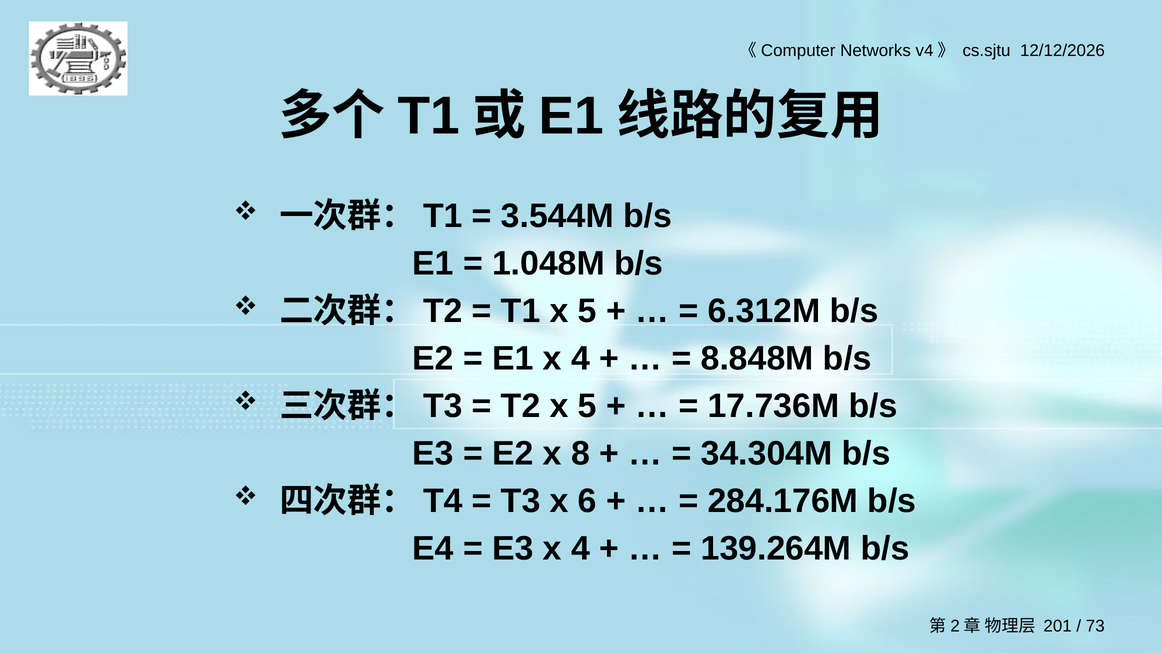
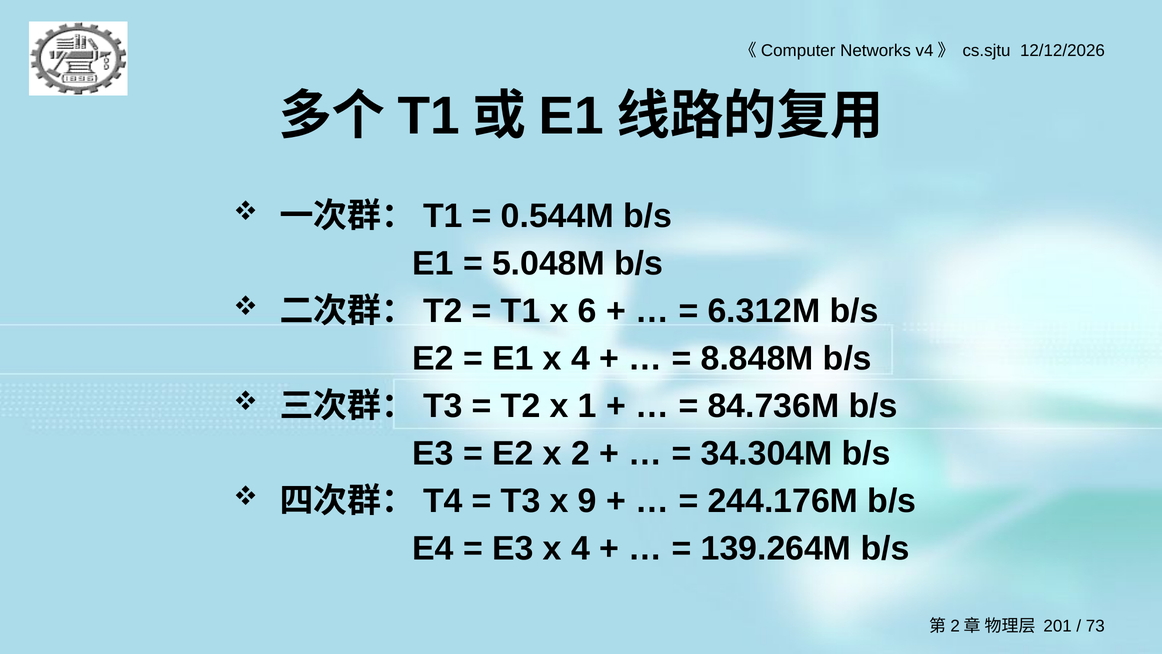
3.544M: 3.544M -> 0.544M
1.048M: 1.048M -> 5.048M
T1 x 5: 5 -> 6
T2 x 5: 5 -> 1
17.736M: 17.736M -> 84.736M
8: 8 -> 2
6: 6 -> 9
284.176M: 284.176M -> 244.176M
